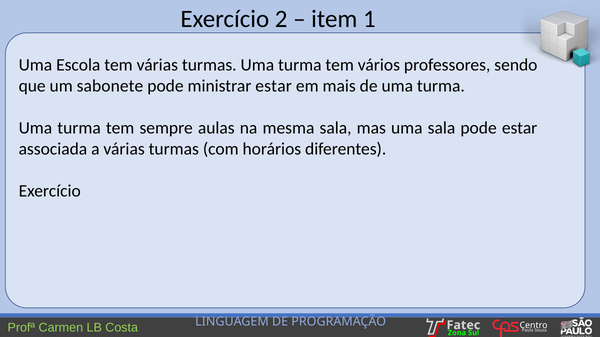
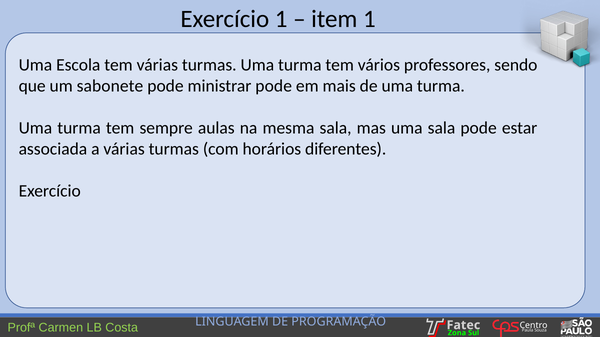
Exercício 2: 2 -> 1
ministrar estar: estar -> pode
